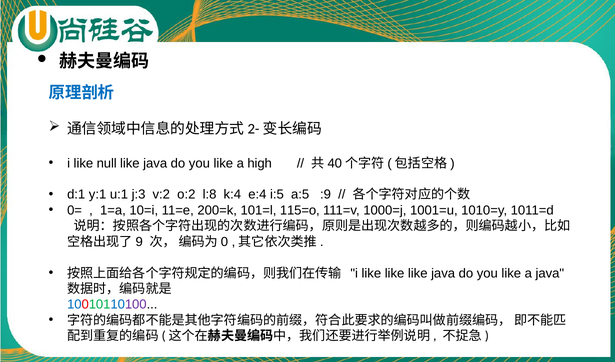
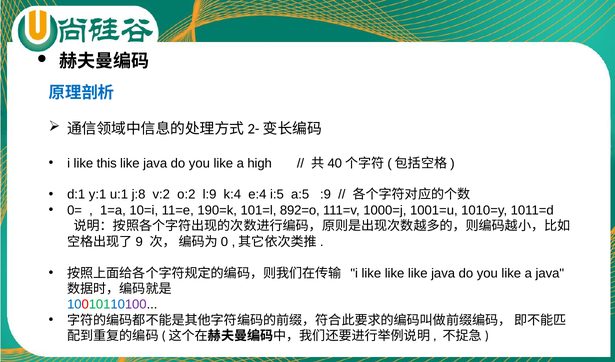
null: null -> this
j:3: j:3 -> j:8
l:8: l:8 -> l:9
200=k: 200=k -> 190=k
115=o: 115=o -> 892=o
